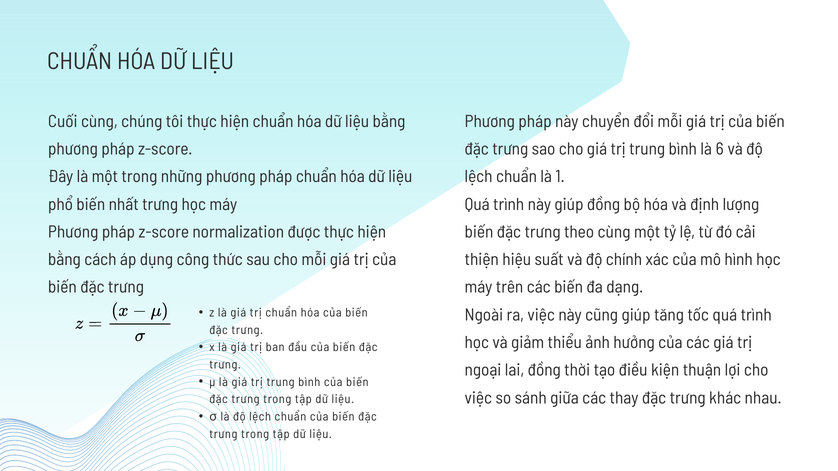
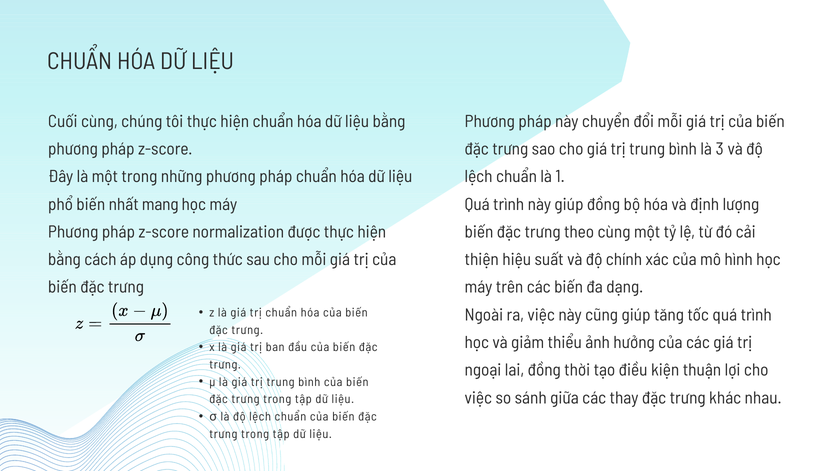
6: 6 -> 3
nhất trưng: trưng -> mang
